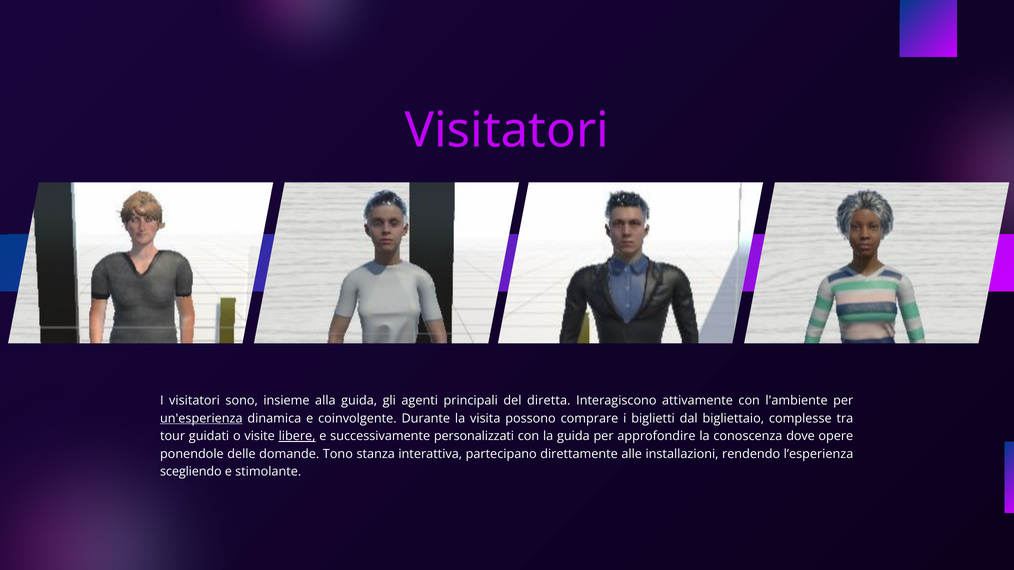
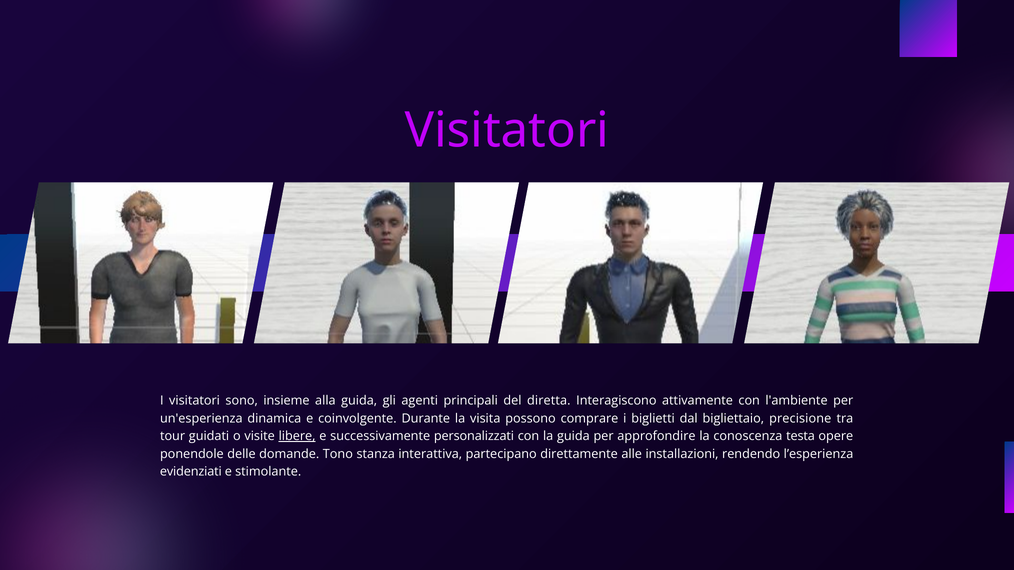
un'esperienza underline: present -> none
complesse: complesse -> precisione
dove: dove -> testa
scegliendo: scegliendo -> evidenziati
